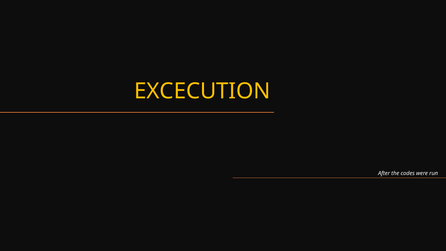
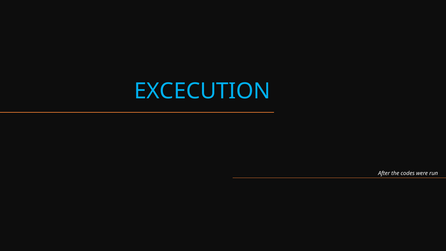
EXCECUTION colour: yellow -> light blue
